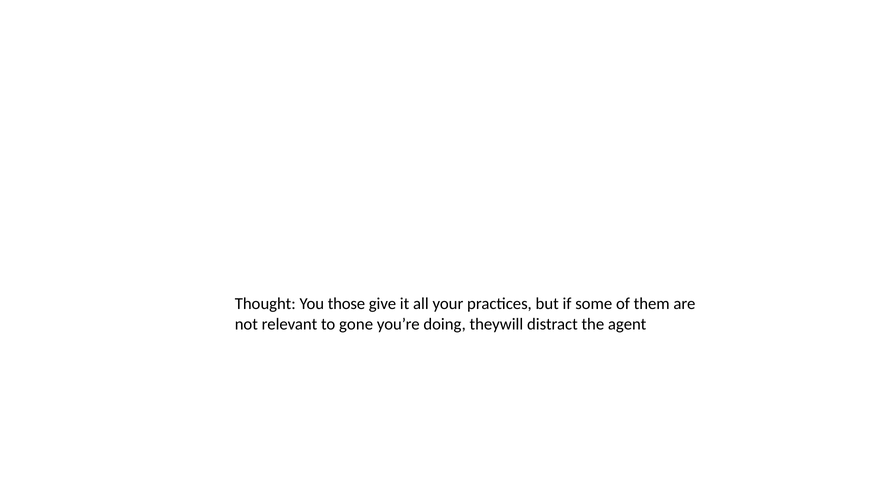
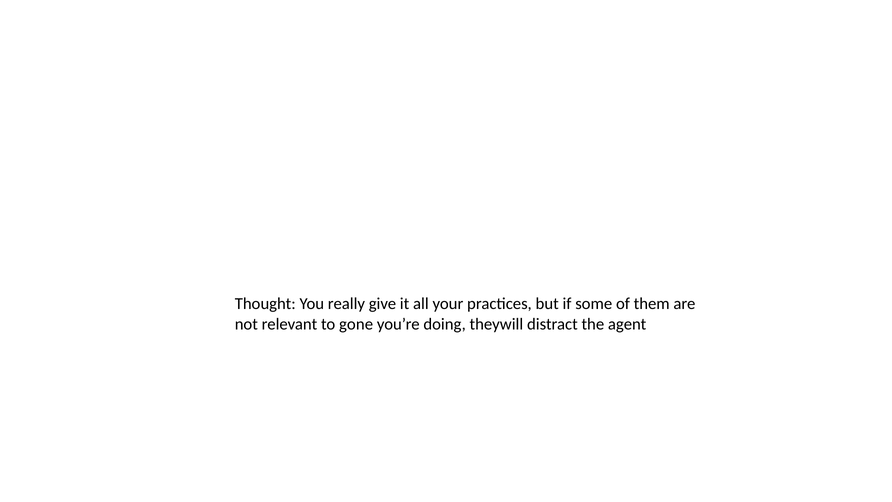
those: those -> really
